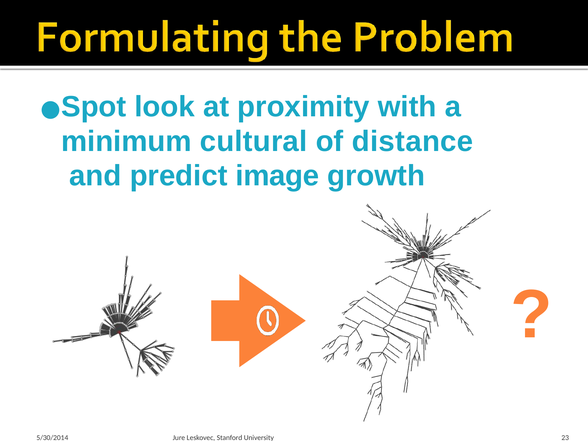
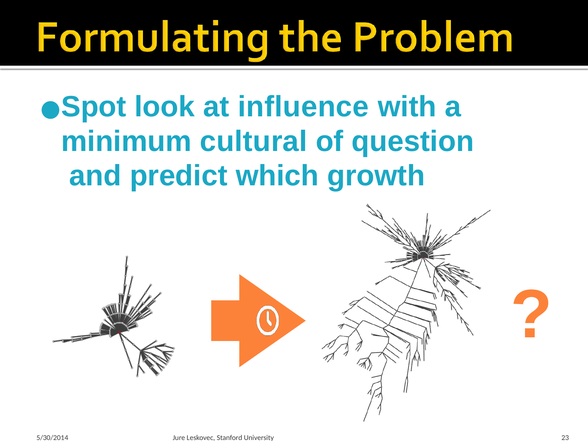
proximity: proximity -> influence
distance: distance -> question
image: image -> which
